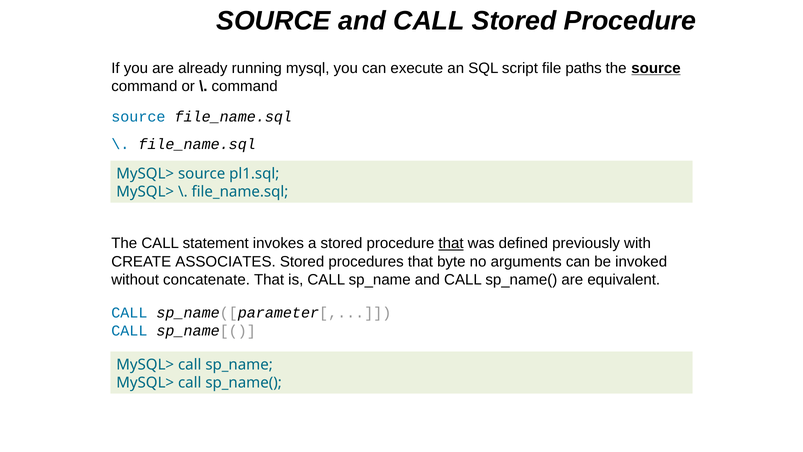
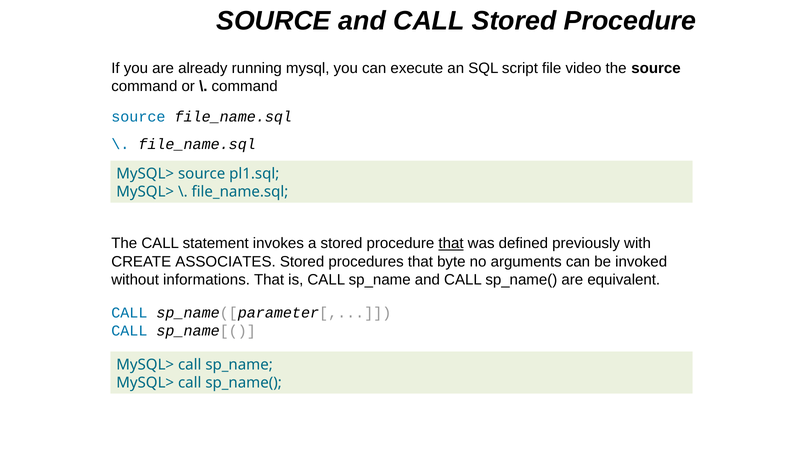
paths: paths -> video
source at (656, 68) underline: present -> none
concatenate: concatenate -> informations
